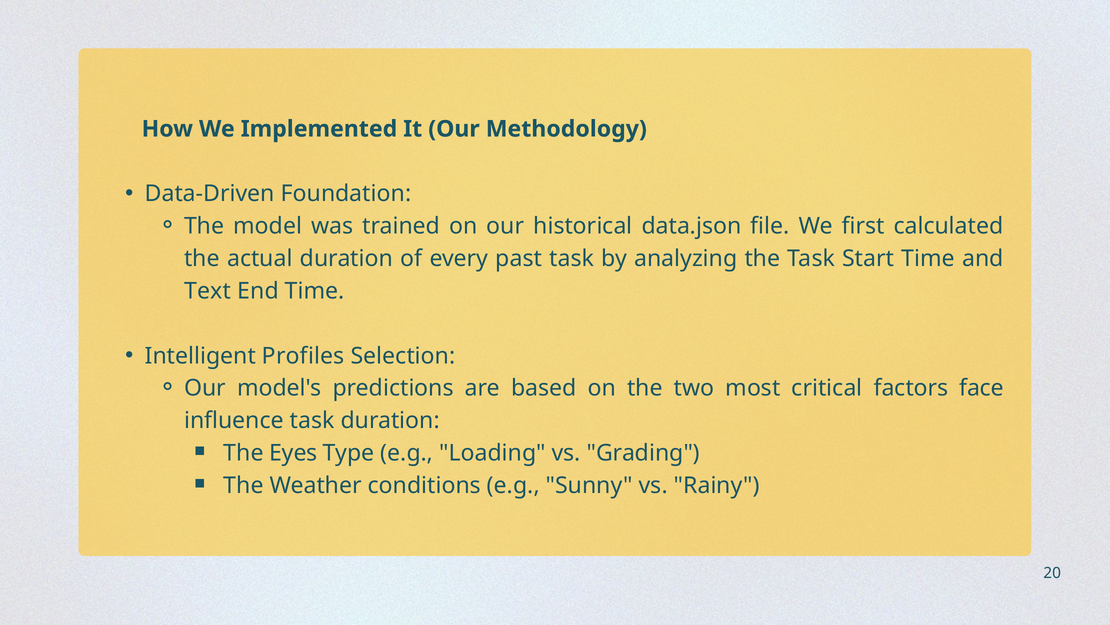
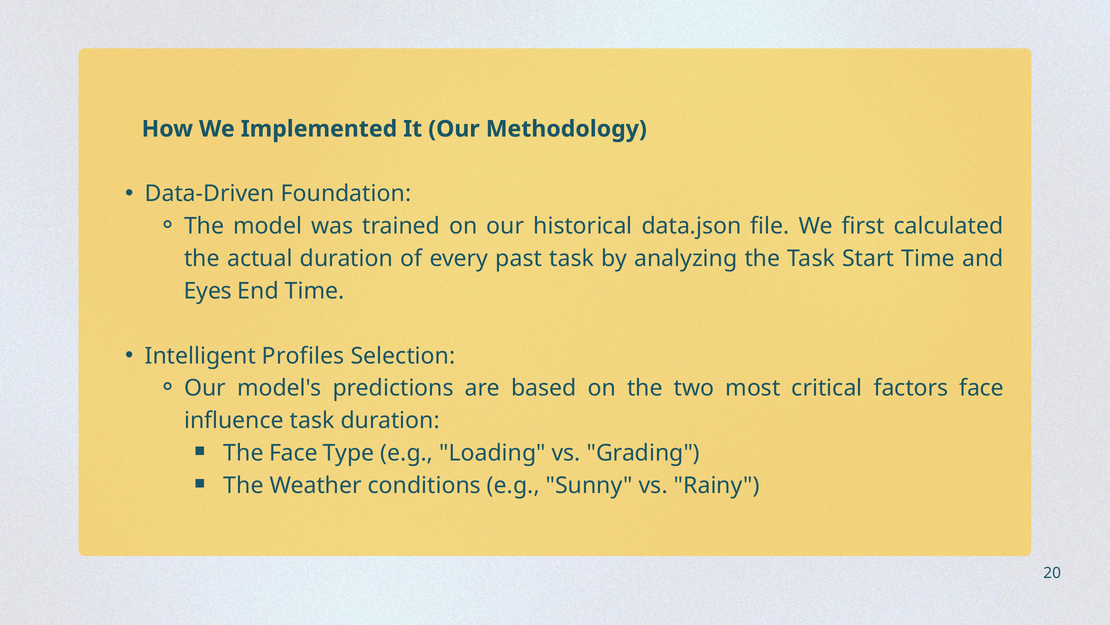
Text: Text -> Eyes
The Eyes: Eyes -> Face
